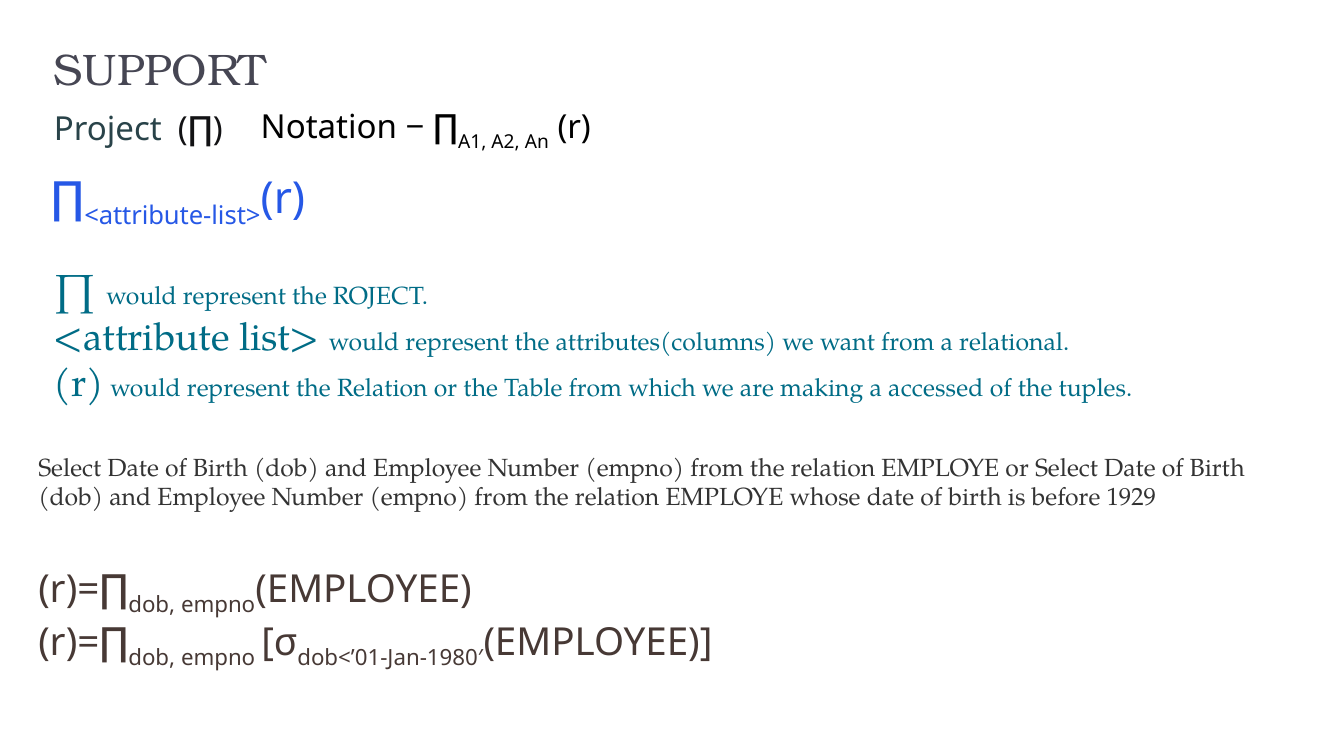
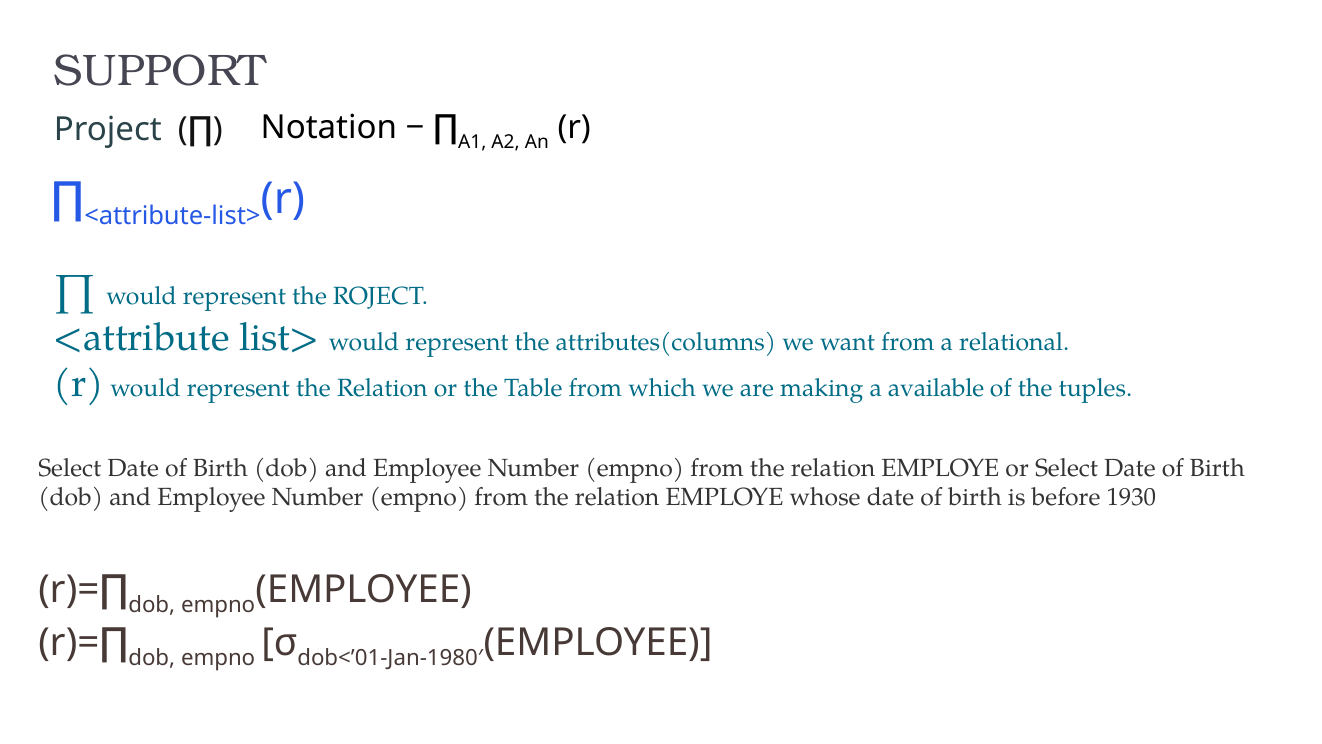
accessed: accessed -> available
1929: 1929 -> 1930
